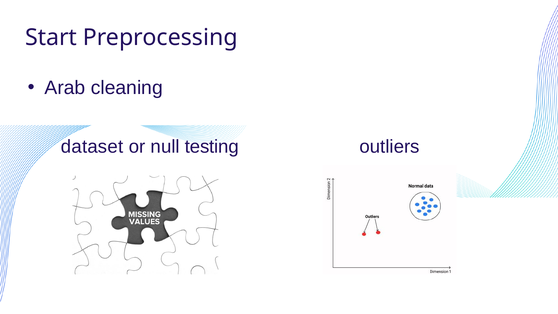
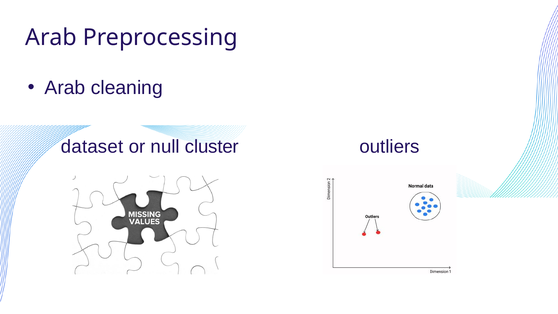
Start at (51, 38): Start -> Arab
testing: testing -> cluster
